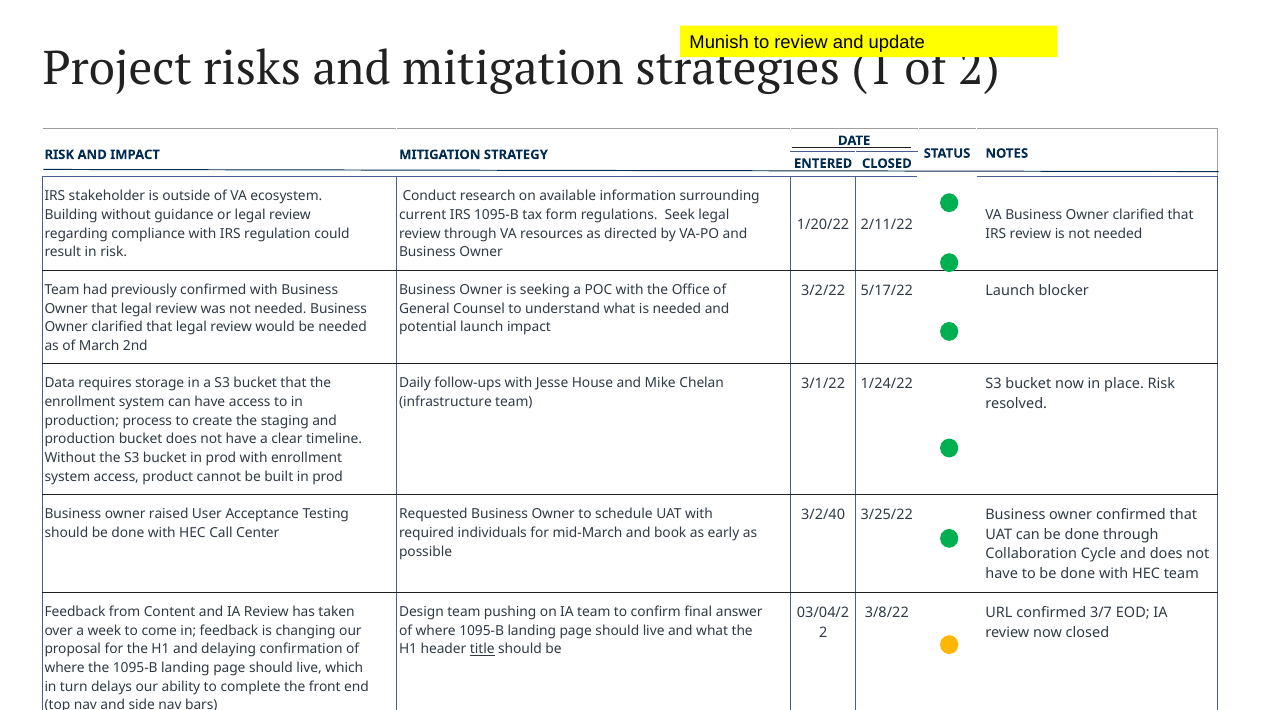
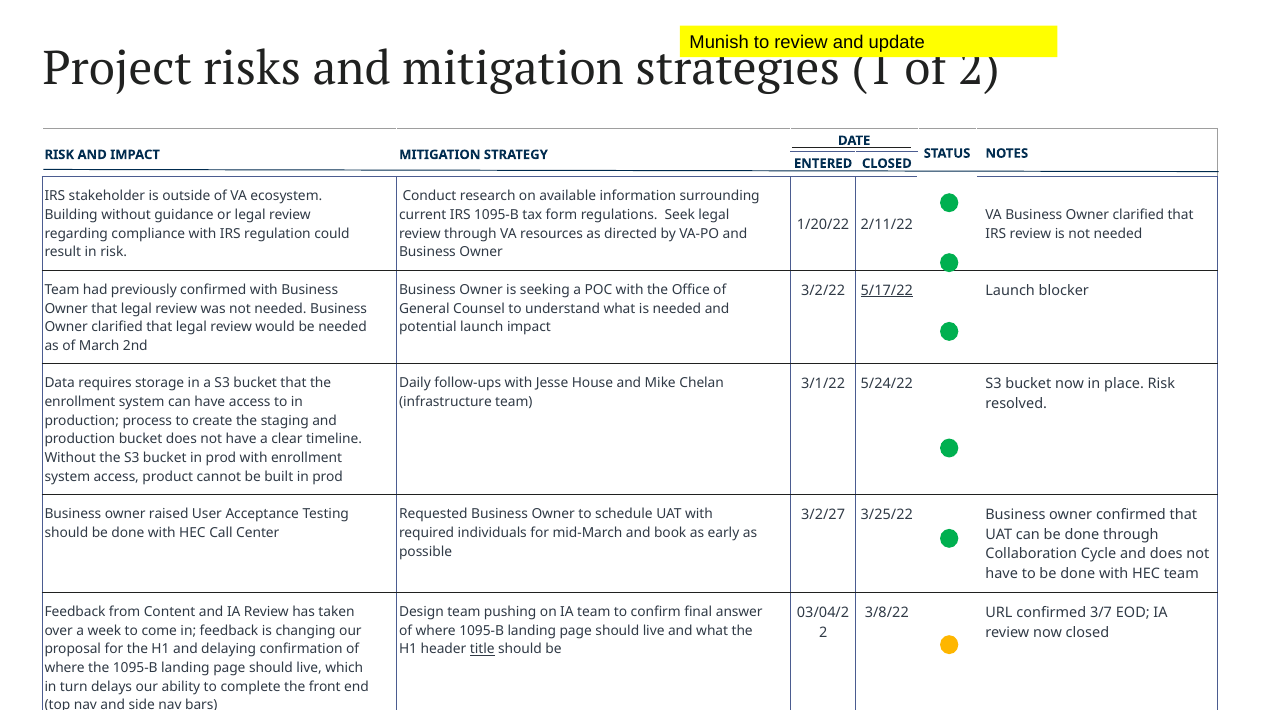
5/17/22 underline: none -> present
1/24/22: 1/24/22 -> 5/24/22
3/2/40: 3/2/40 -> 3/2/27
